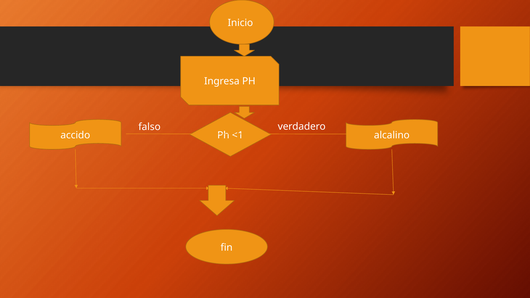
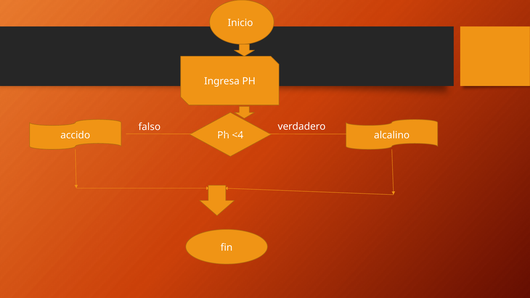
<1: <1 -> <4
